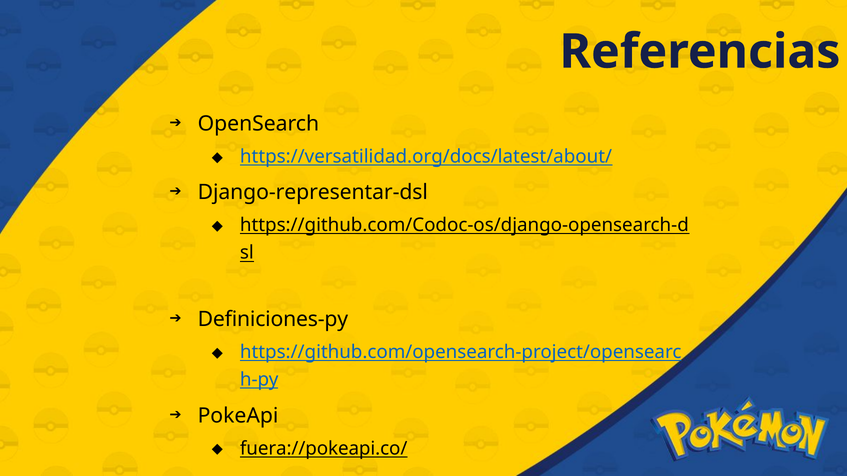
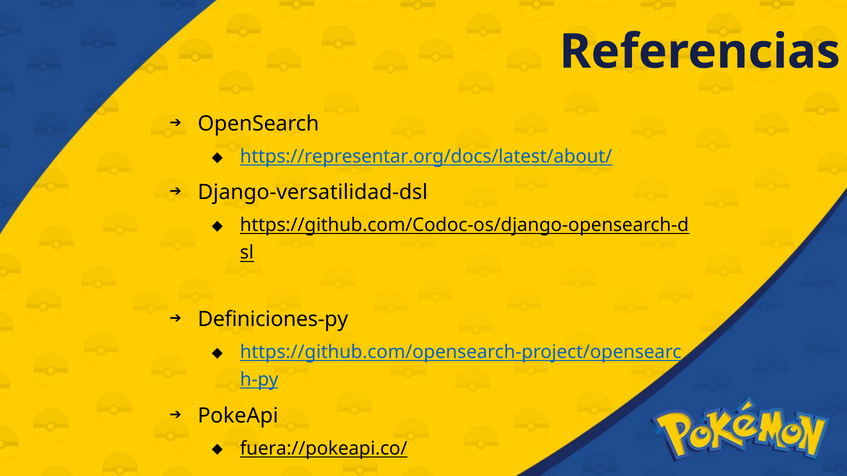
https://versatilidad.org/docs/latest/about/: https://versatilidad.org/docs/latest/about/ -> https://representar.org/docs/latest/about/
Django-representar-dsl: Django-representar-dsl -> Django-versatilidad-dsl
